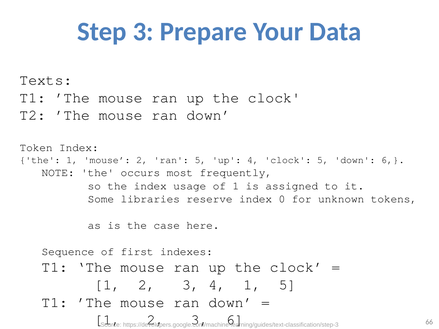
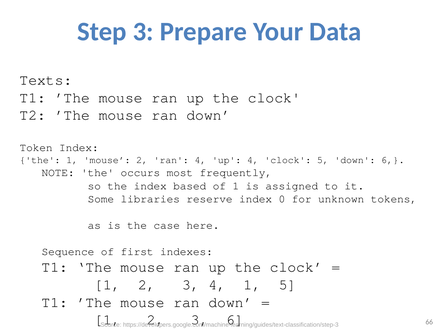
ran 5: 5 -> 4
usage: usage -> based
